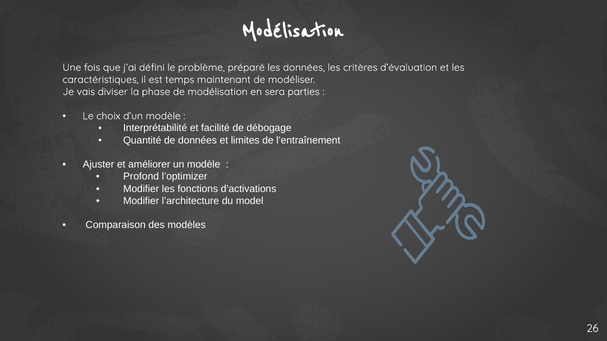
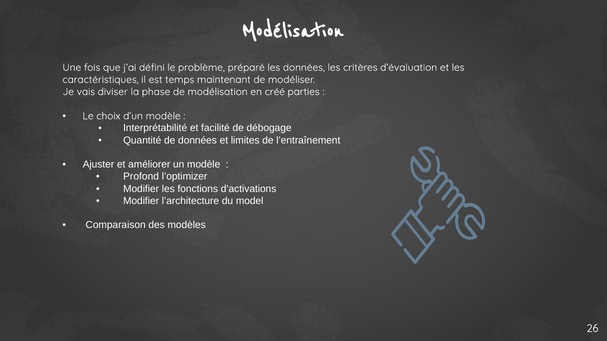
sera: sera -> créé
